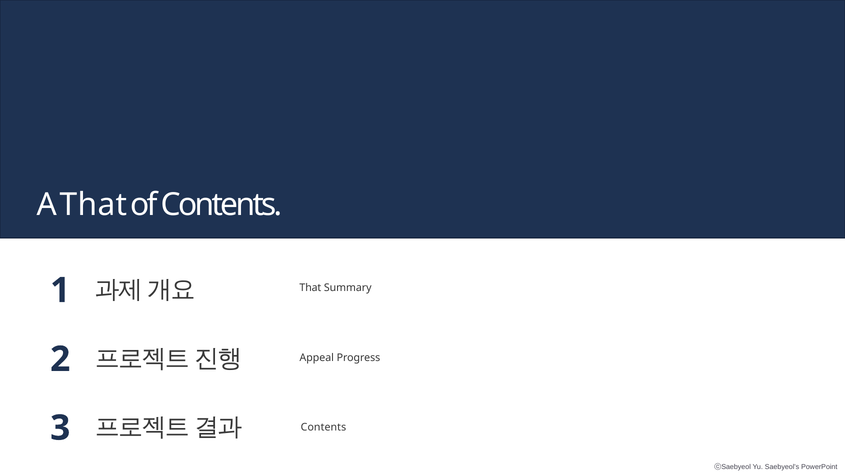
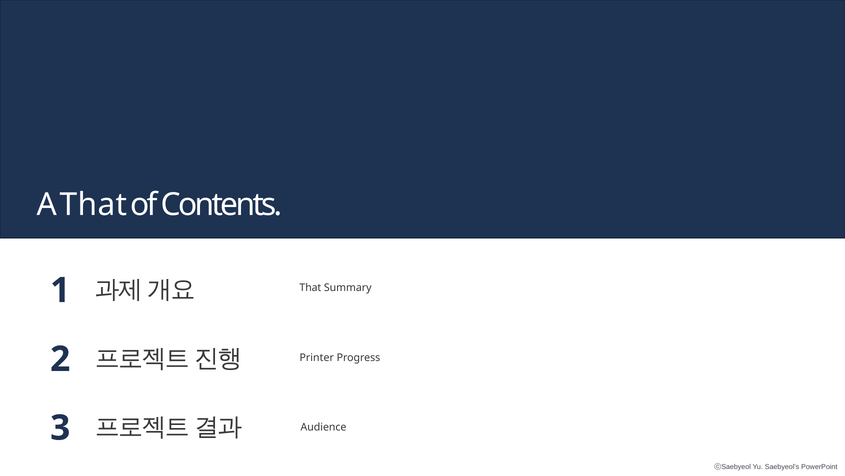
Appeal: Appeal -> Printer
Contents at (323, 427): Contents -> Audience
